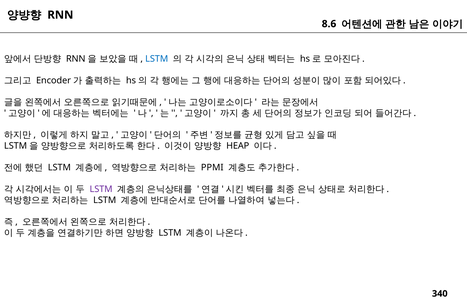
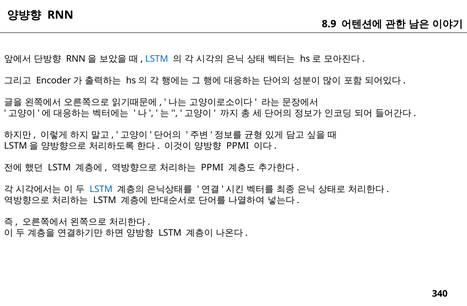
8.6: 8.6 -> 8.9
HEAP at (238, 146): HEAP -> PPMI
LSTM at (101, 190) colour: purple -> blue
